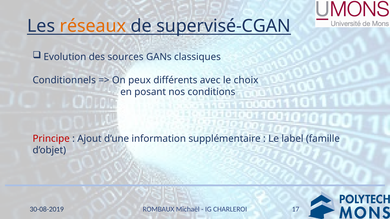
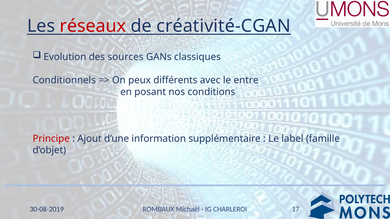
réseaux colour: orange -> red
supervisé-CGAN: supervisé-CGAN -> créativité-CGAN
choix: choix -> entre
